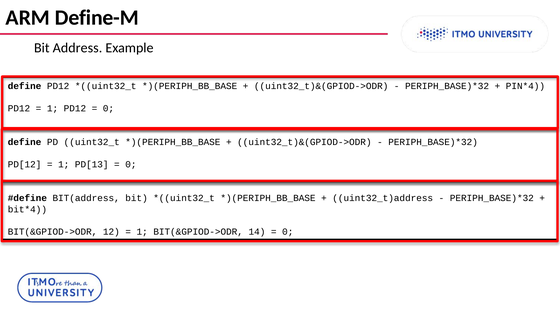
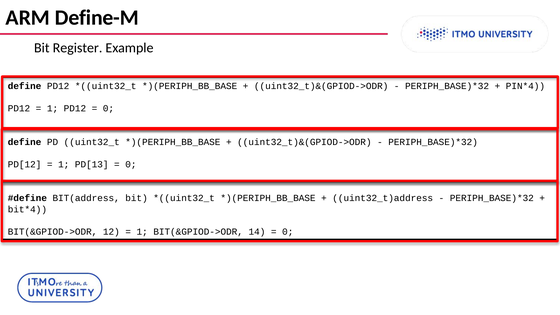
Address: Address -> Register
